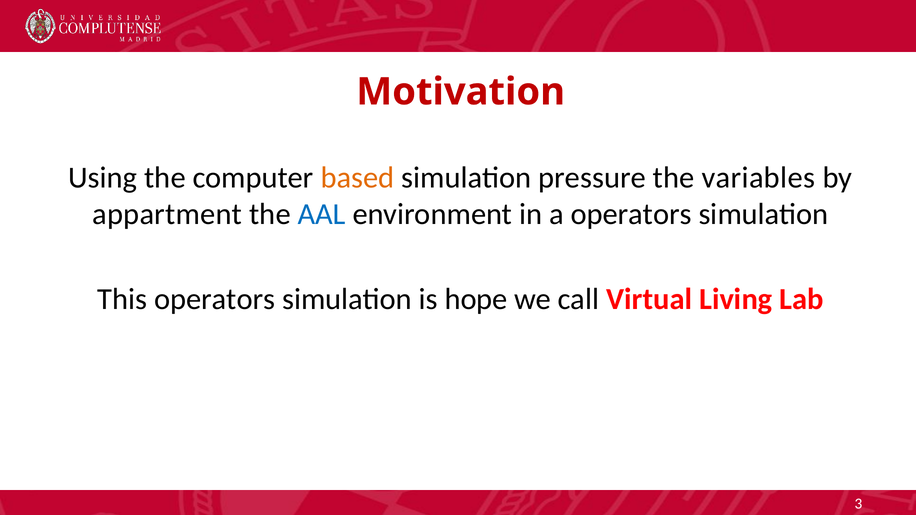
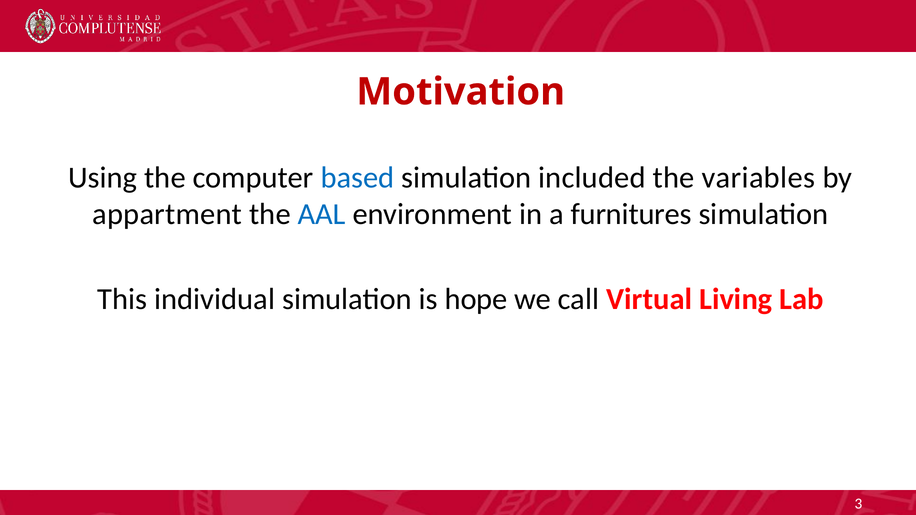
based colour: orange -> blue
pressure: pressure -> included
a operators: operators -> furnitures
This operators: operators -> individual
